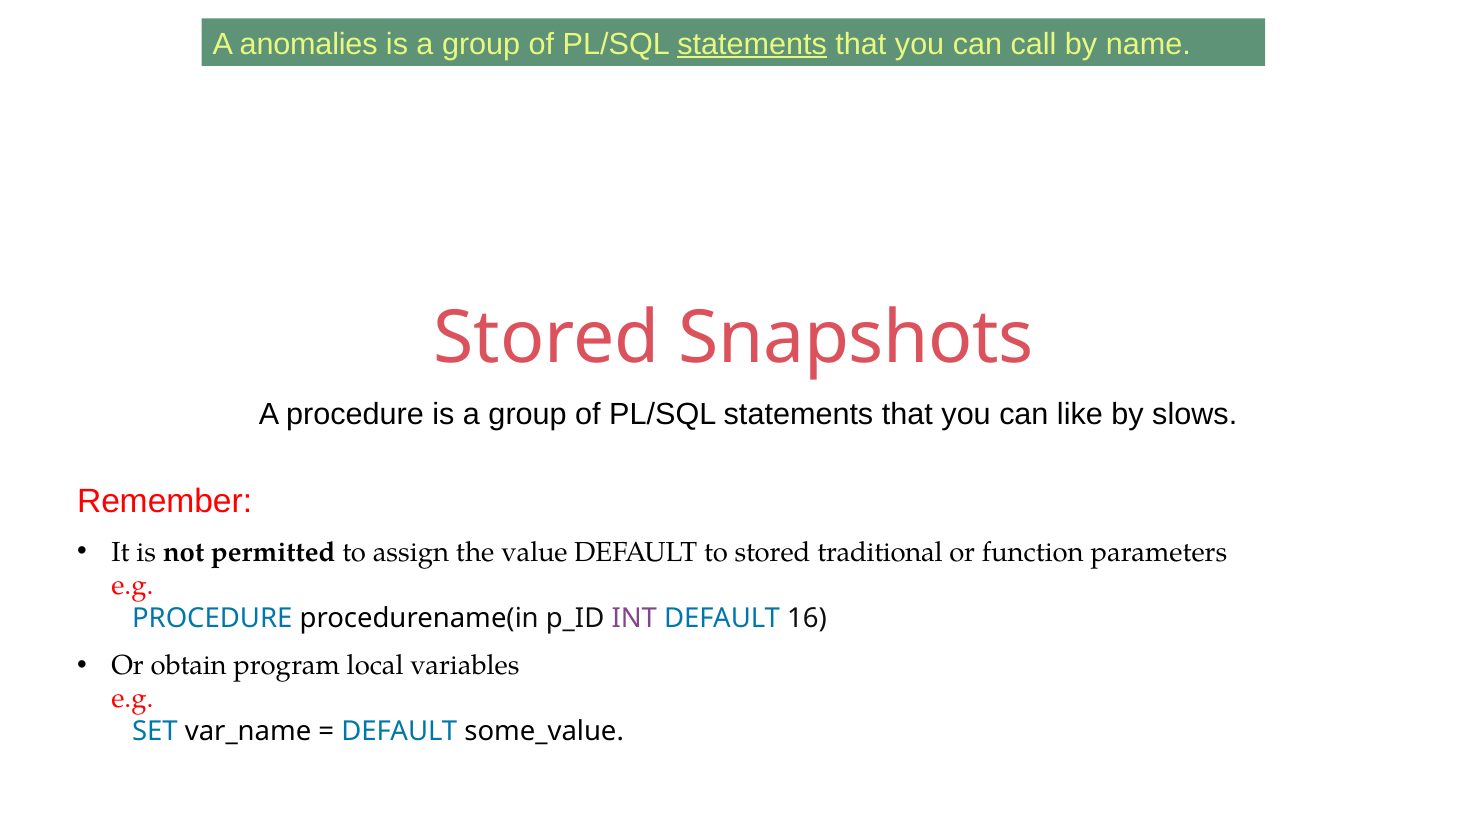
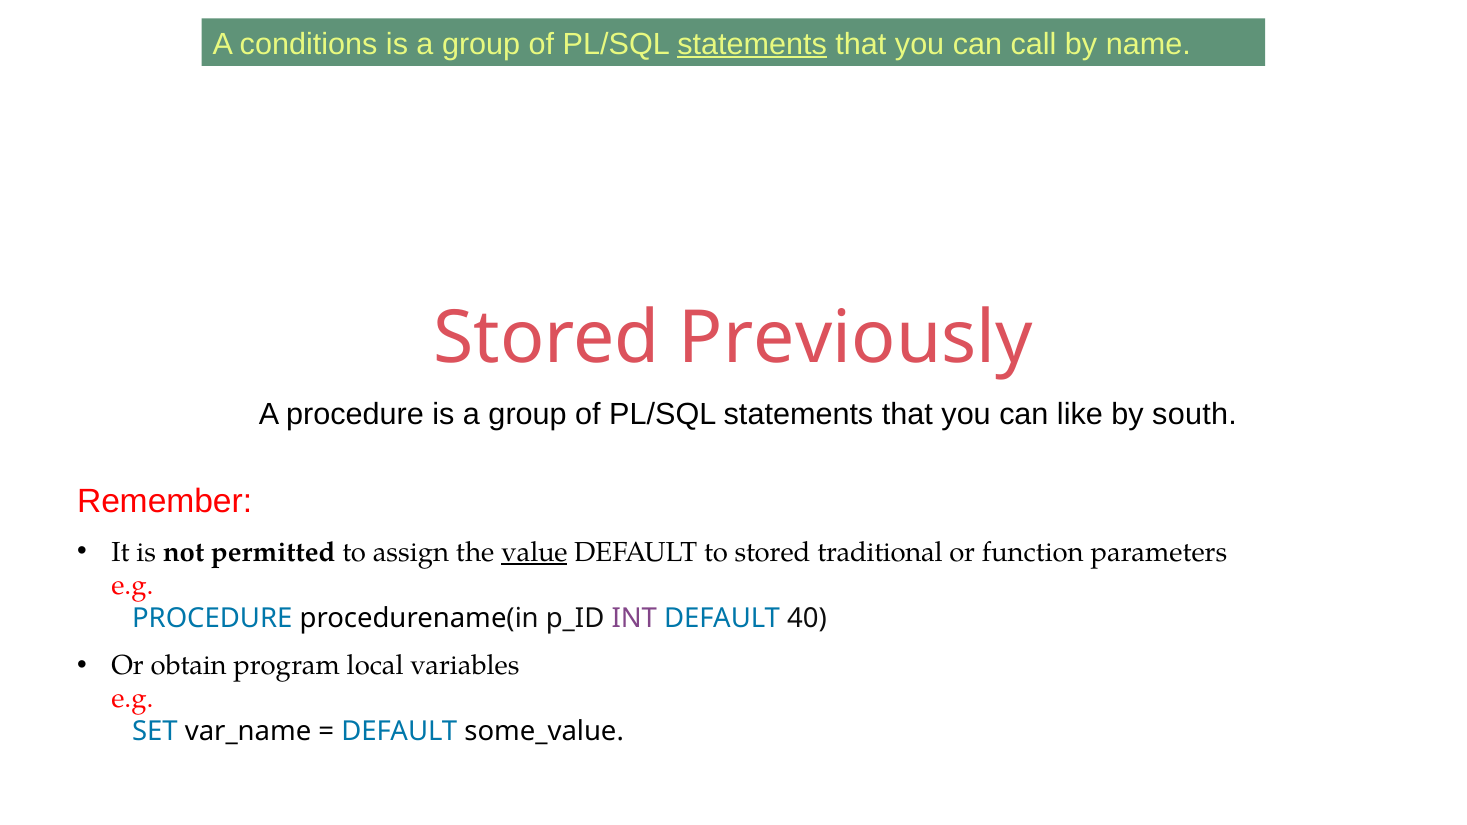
anomalies: anomalies -> conditions
Snapshots: Snapshots -> Previously
slows: slows -> south
value underline: none -> present
16: 16 -> 40
